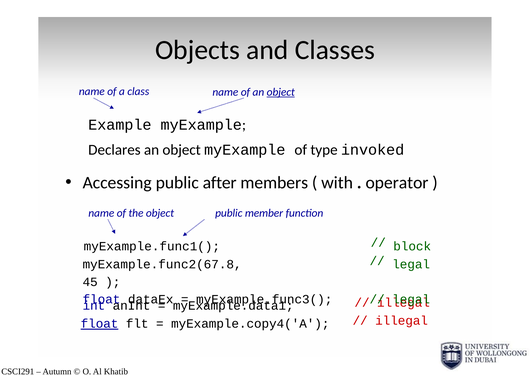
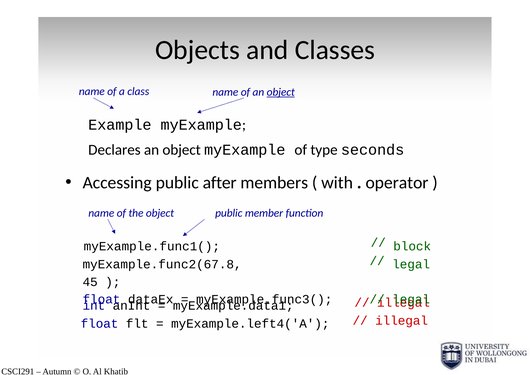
invoked: invoked -> seconds
float at (100, 324) underline: present -> none
myExample.copy4('A: myExample.copy4('A -> myExample.left4('A
